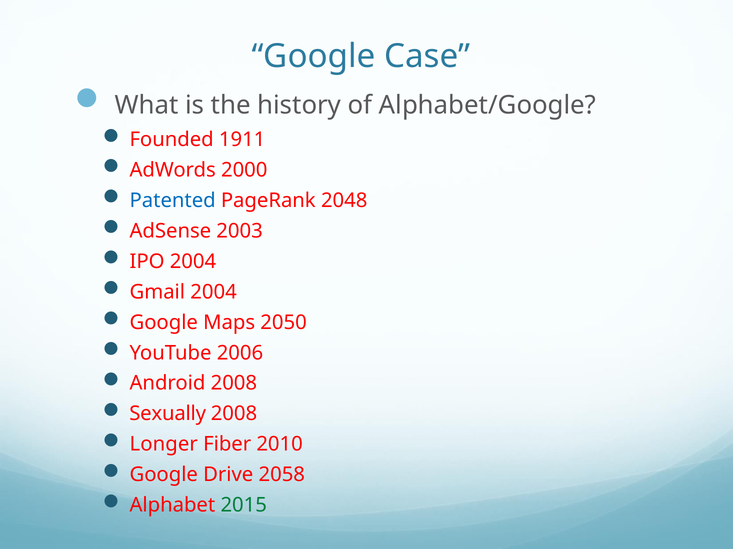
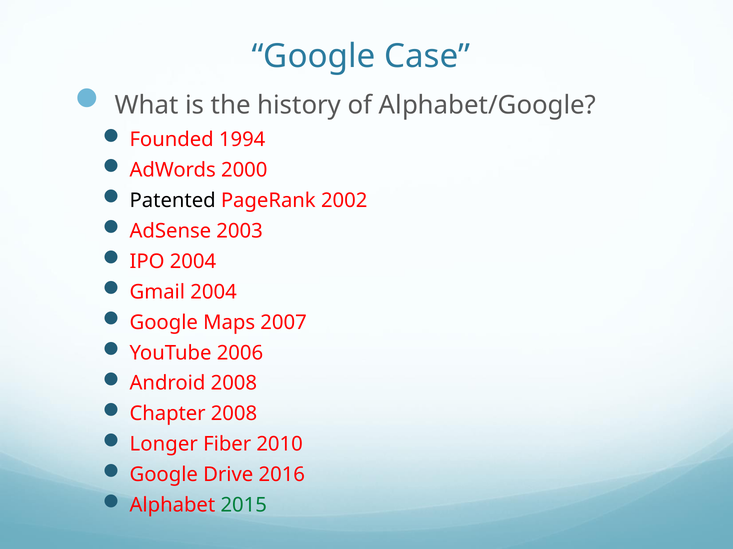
1911: 1911 -> 1994
Patented colour: blue -> black
2048: 2048 -> 2002
2050: 2050 -> 2007
Sexually: Sexually -> Chapter
2058: 2058 -> 2016
